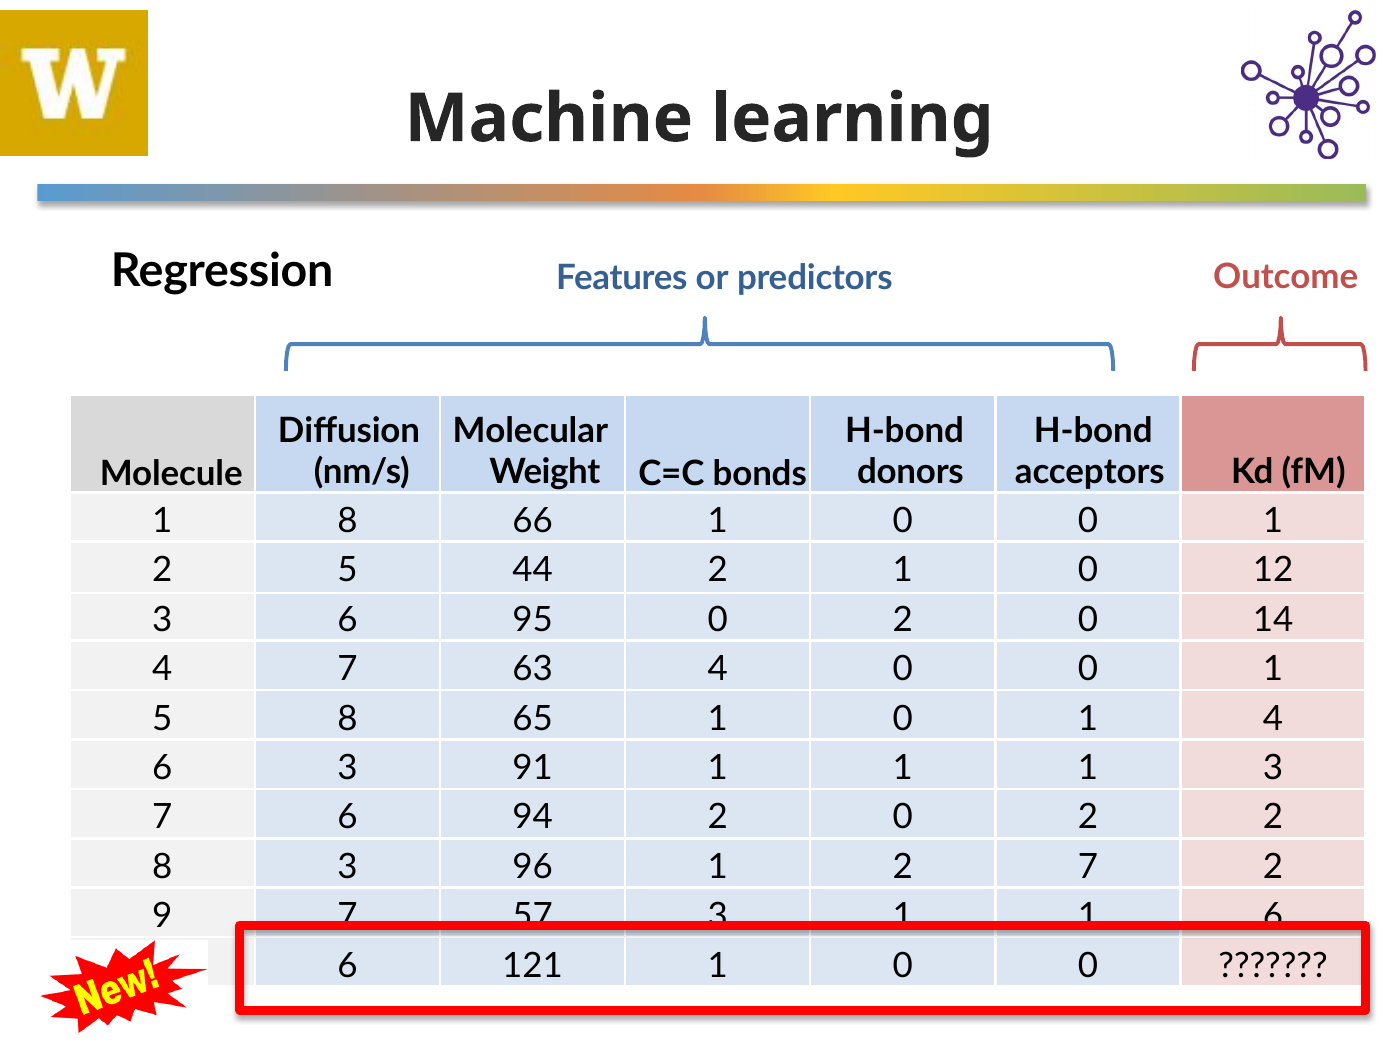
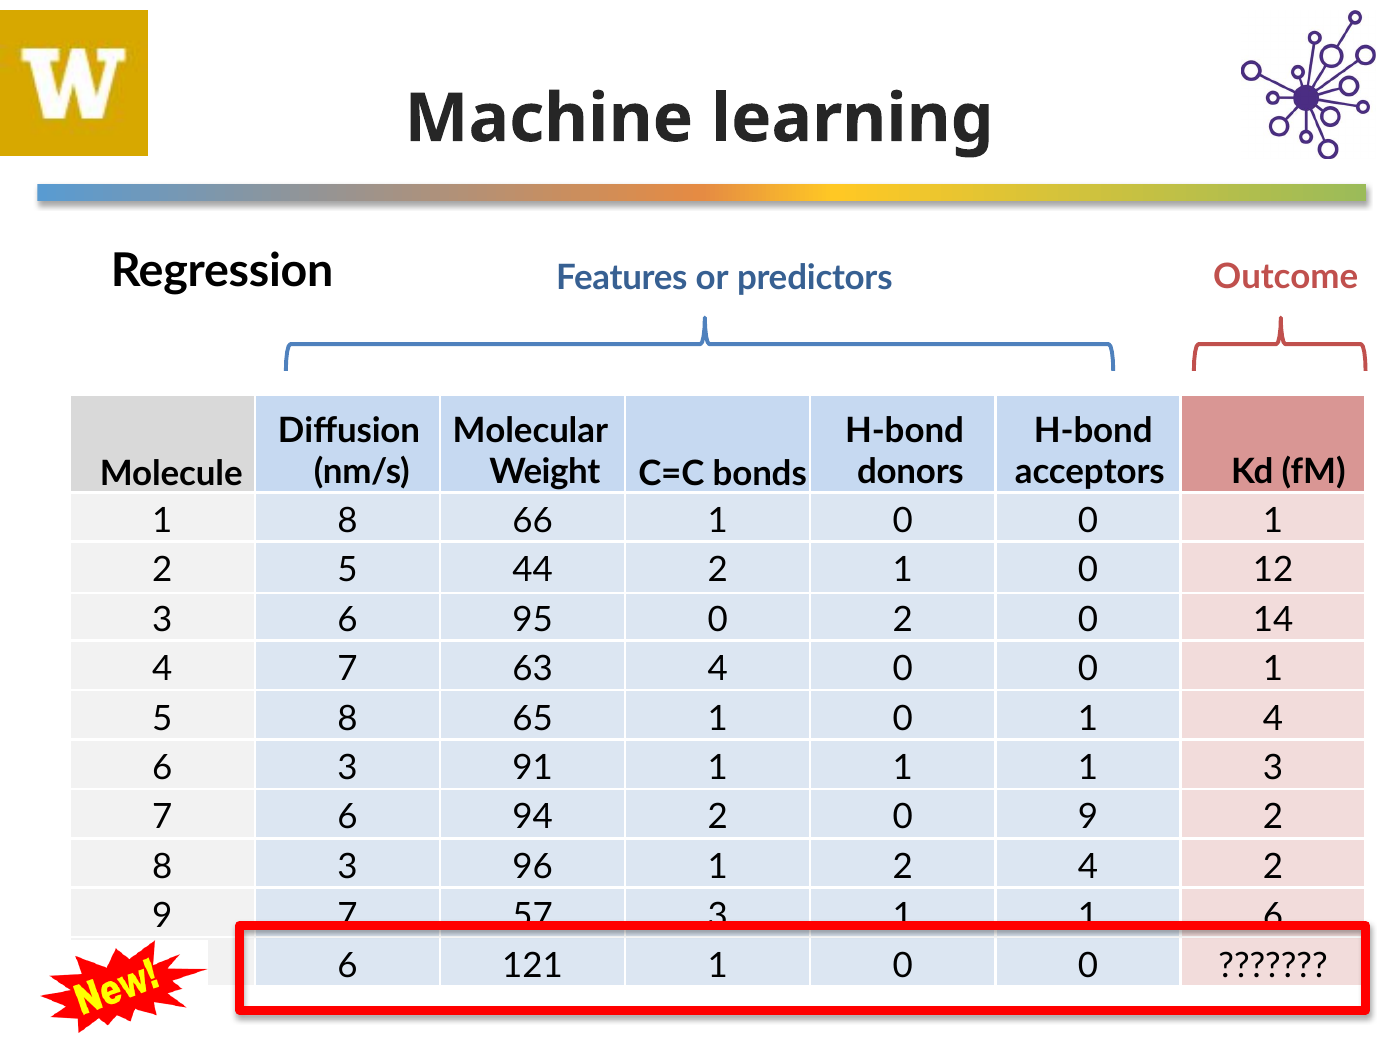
2 0 2: 2 -> 9
2 7: 7 -> 4
